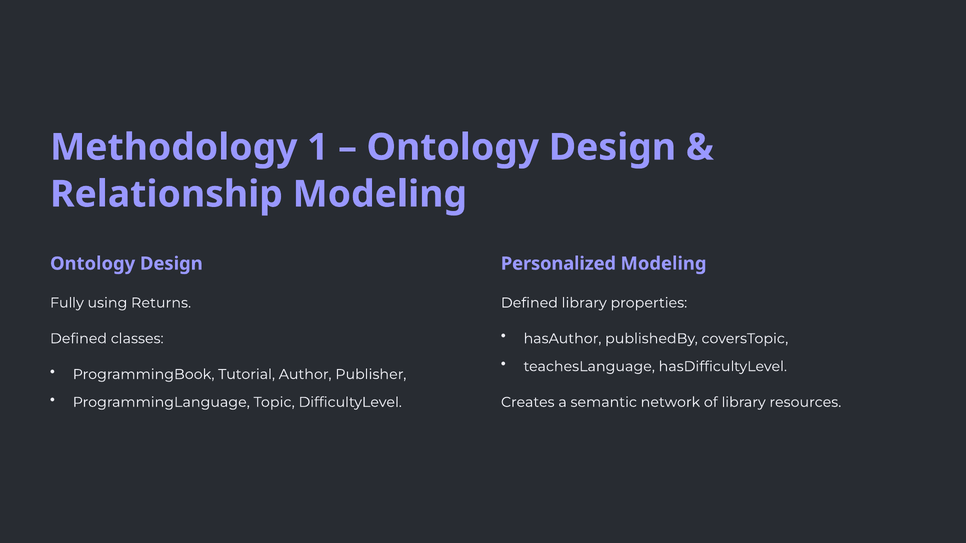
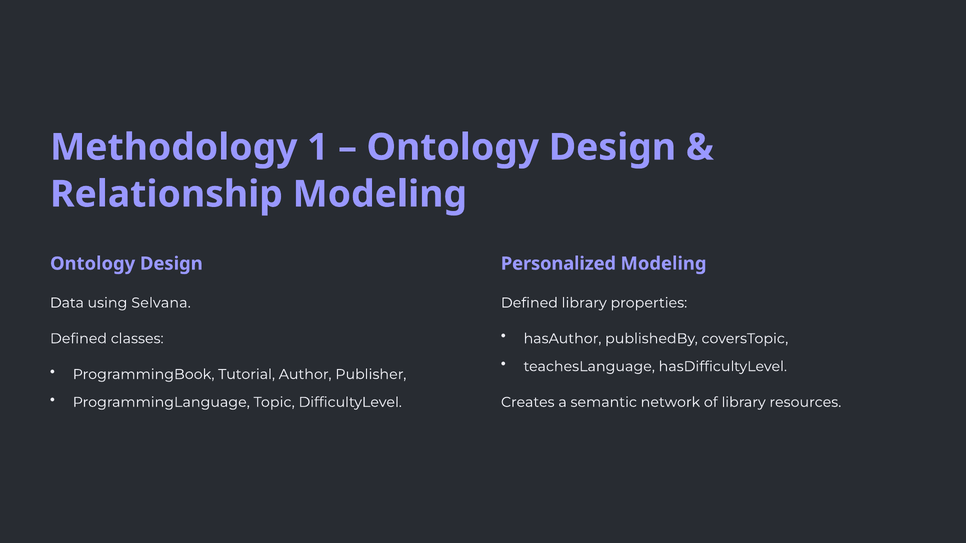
Fully: Fully -> Data
Returns: Returns -> Selvana
